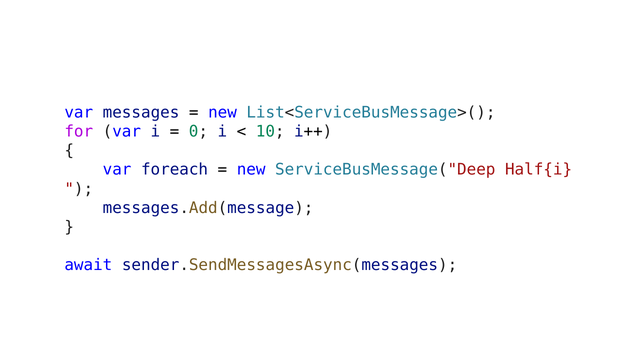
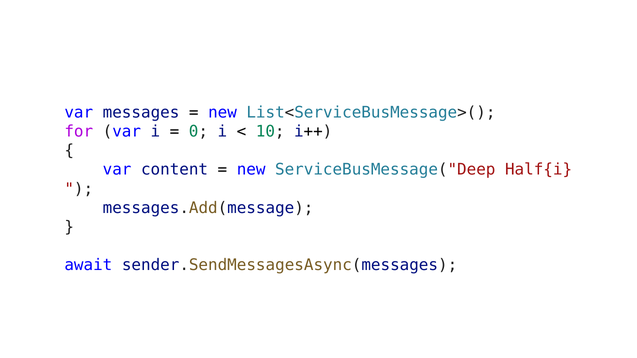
foreach: foreach -> content
